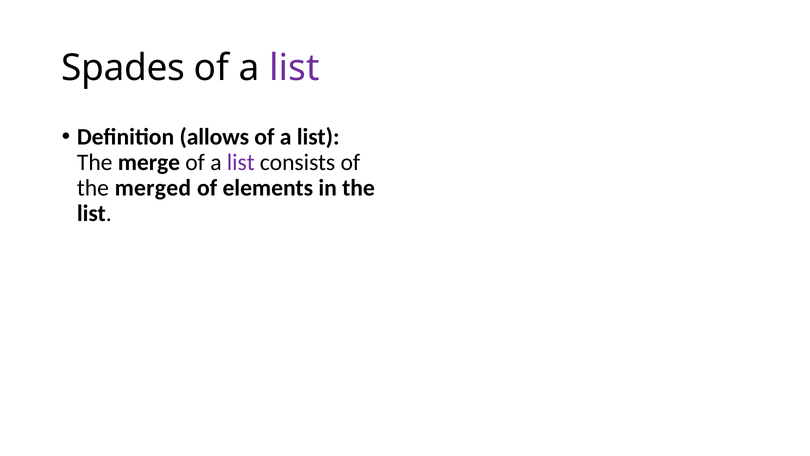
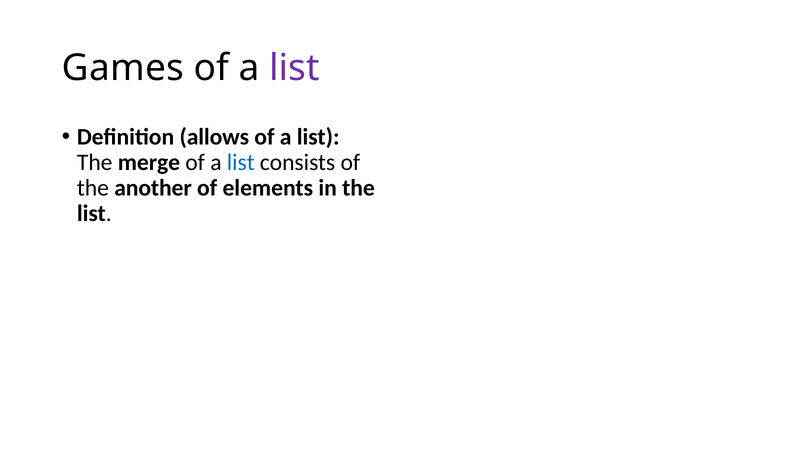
Spades: Spades -> Games
list at (241, 162) colour: purple -> blue
merged: merged -> another
